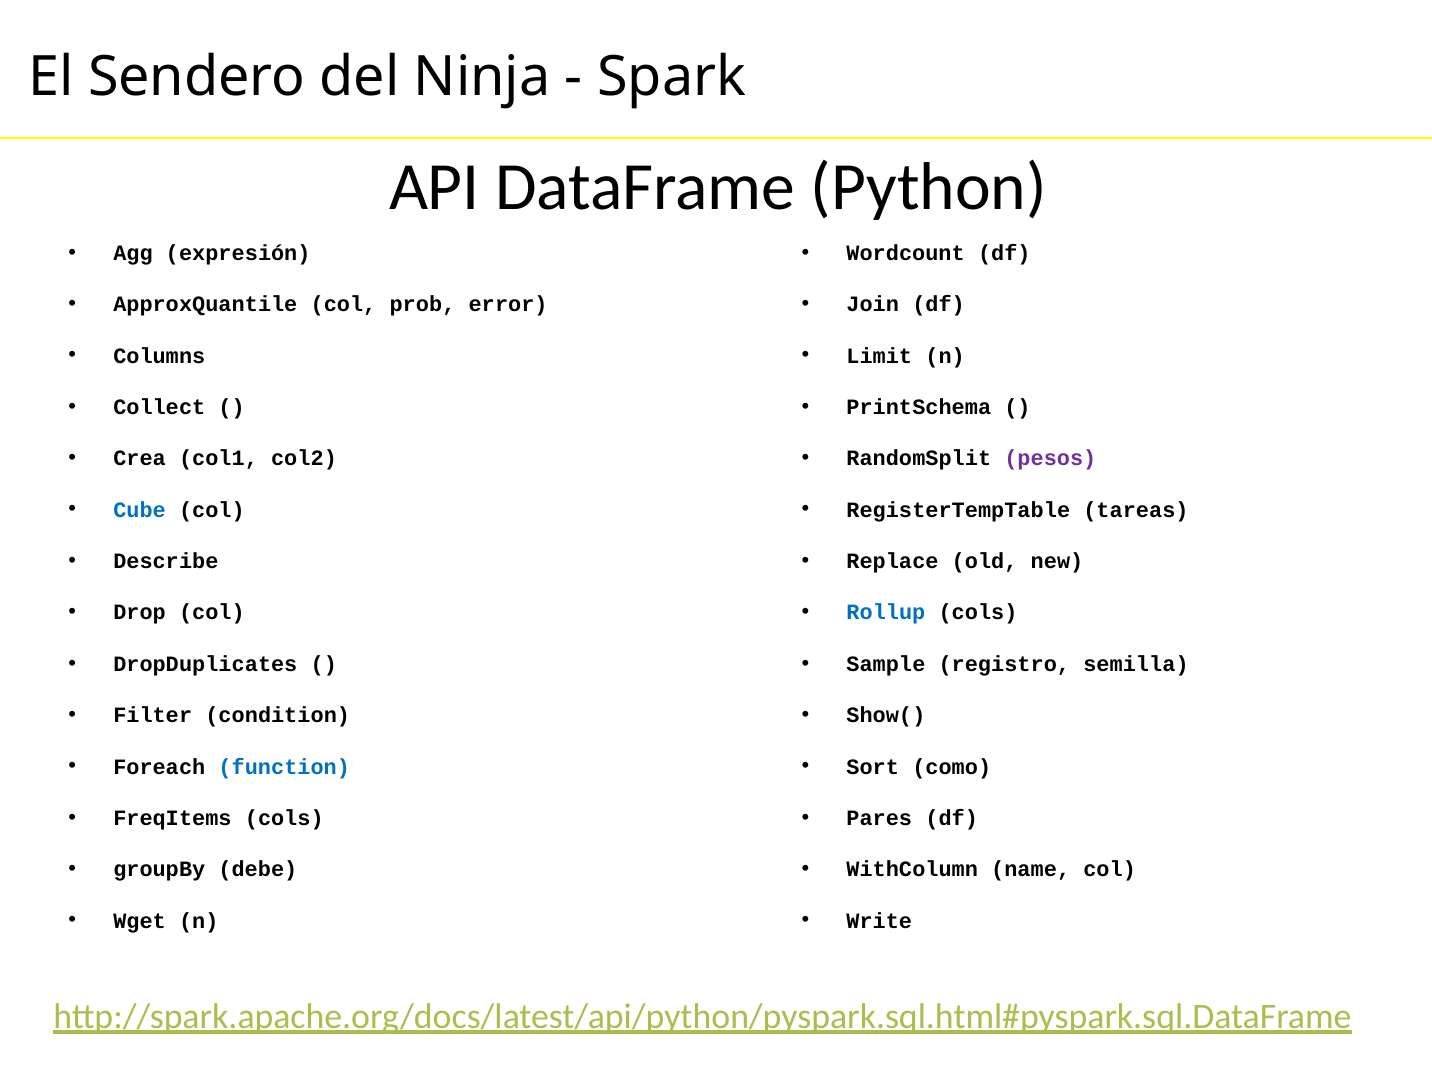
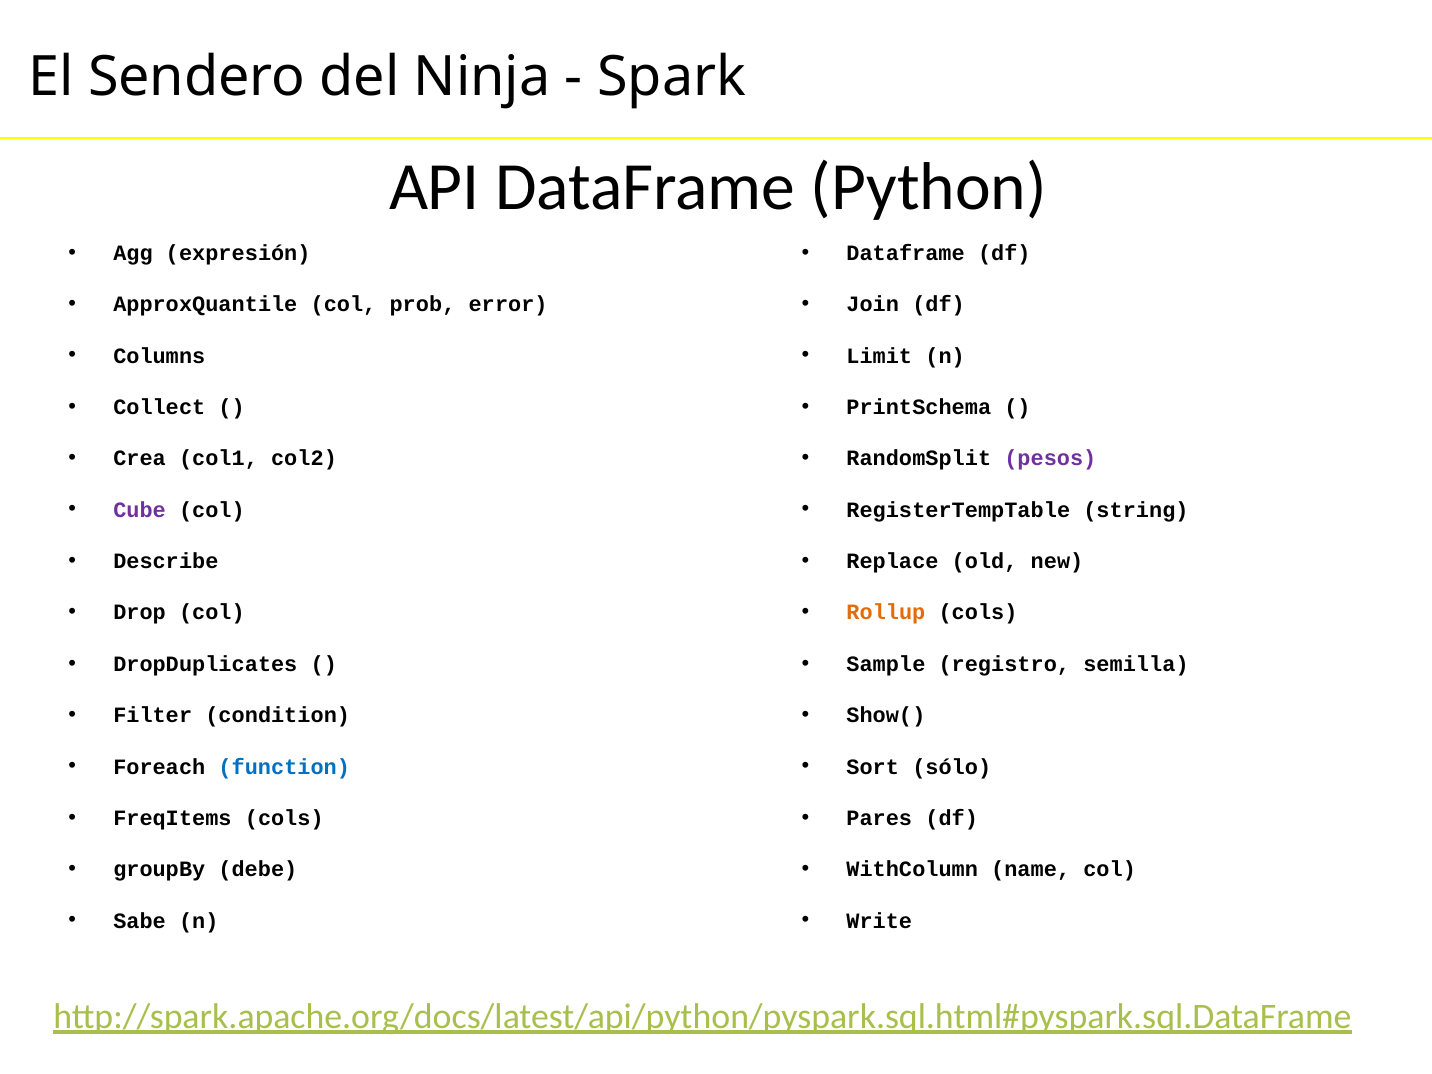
Wordcount at (906, 253): Wordcount -> Dataframe
Cube colour: blue -> purple
tareas: tareas -> string
Rollup colour: blue -> orange
como: como -> sólo
Wget: Wget -> Sabe
